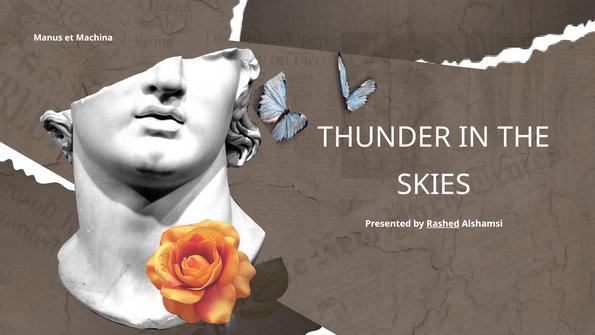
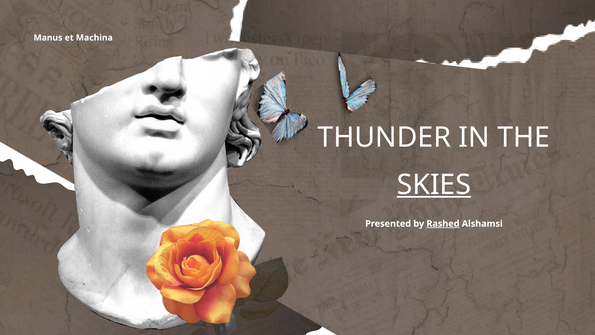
SKIES underline: none -> present
